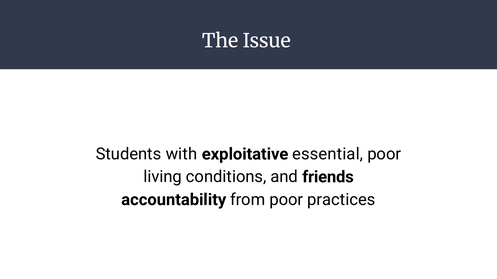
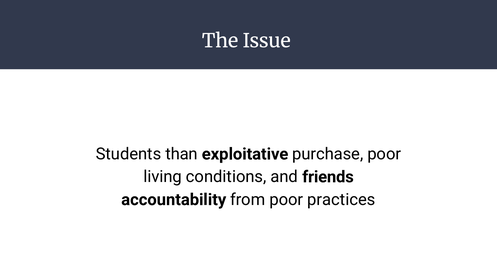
with: with -> than
essential: essential -> purchase
